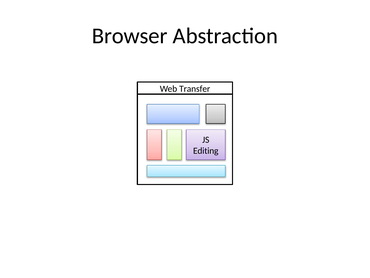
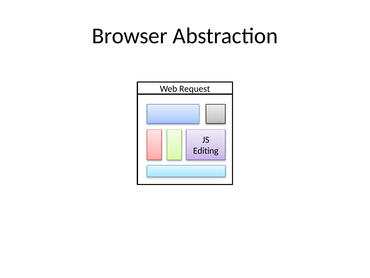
Transfer: Transfer -> Request
